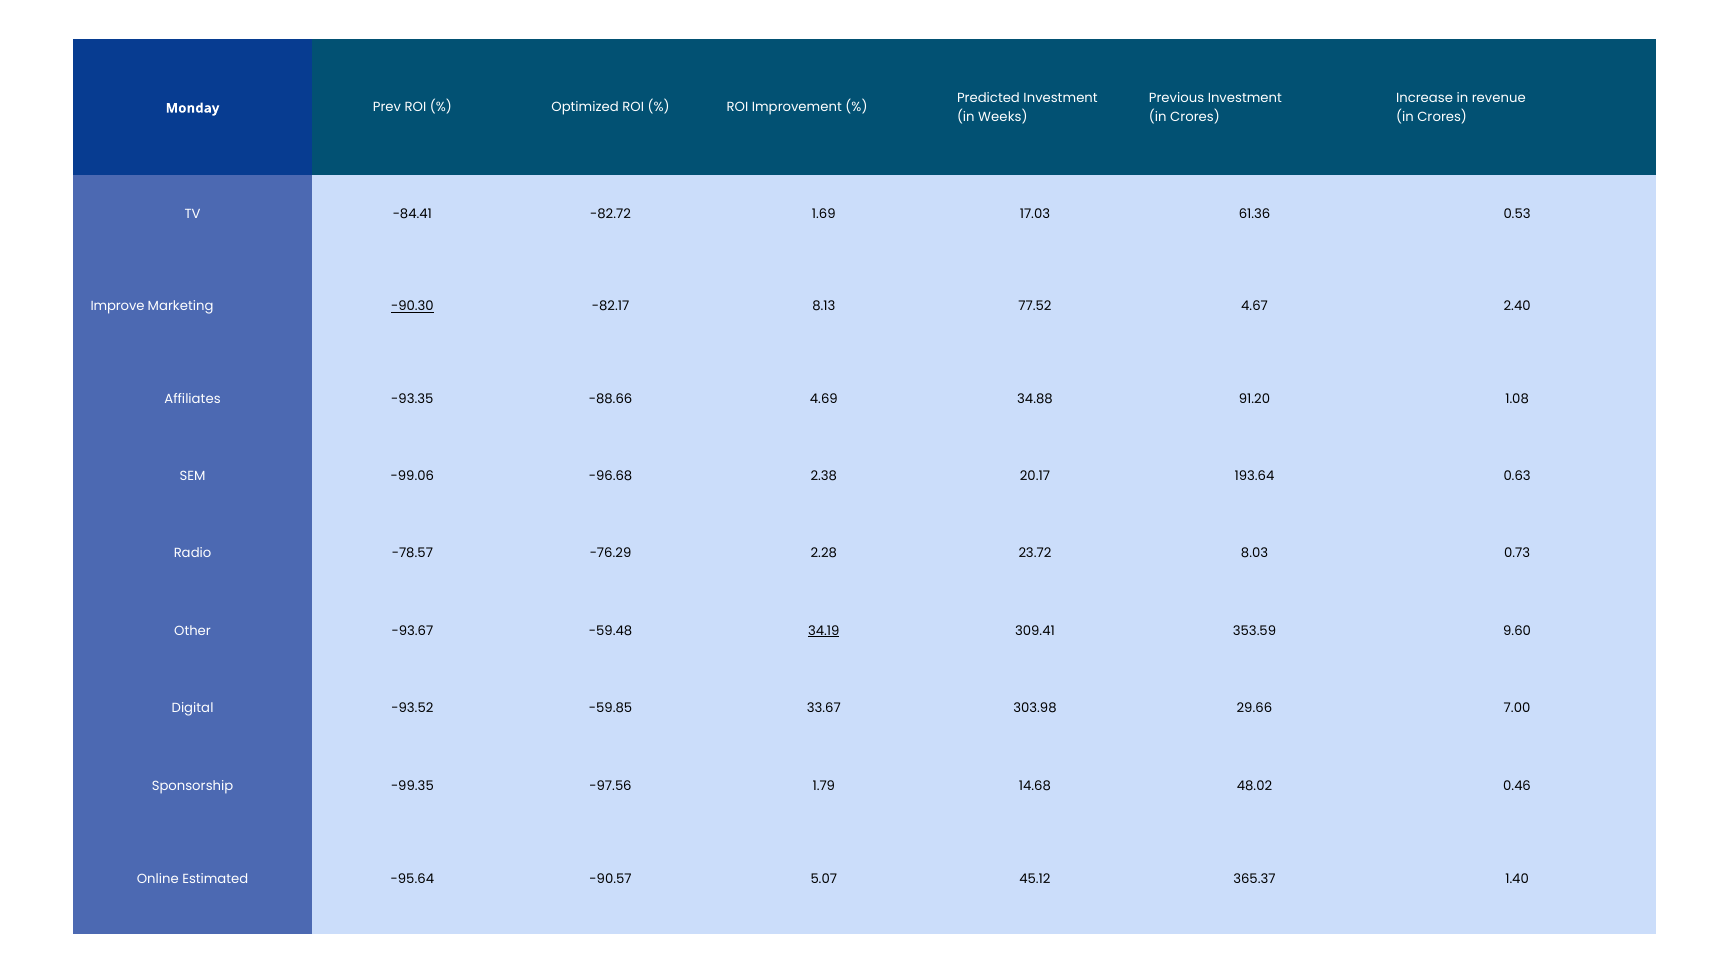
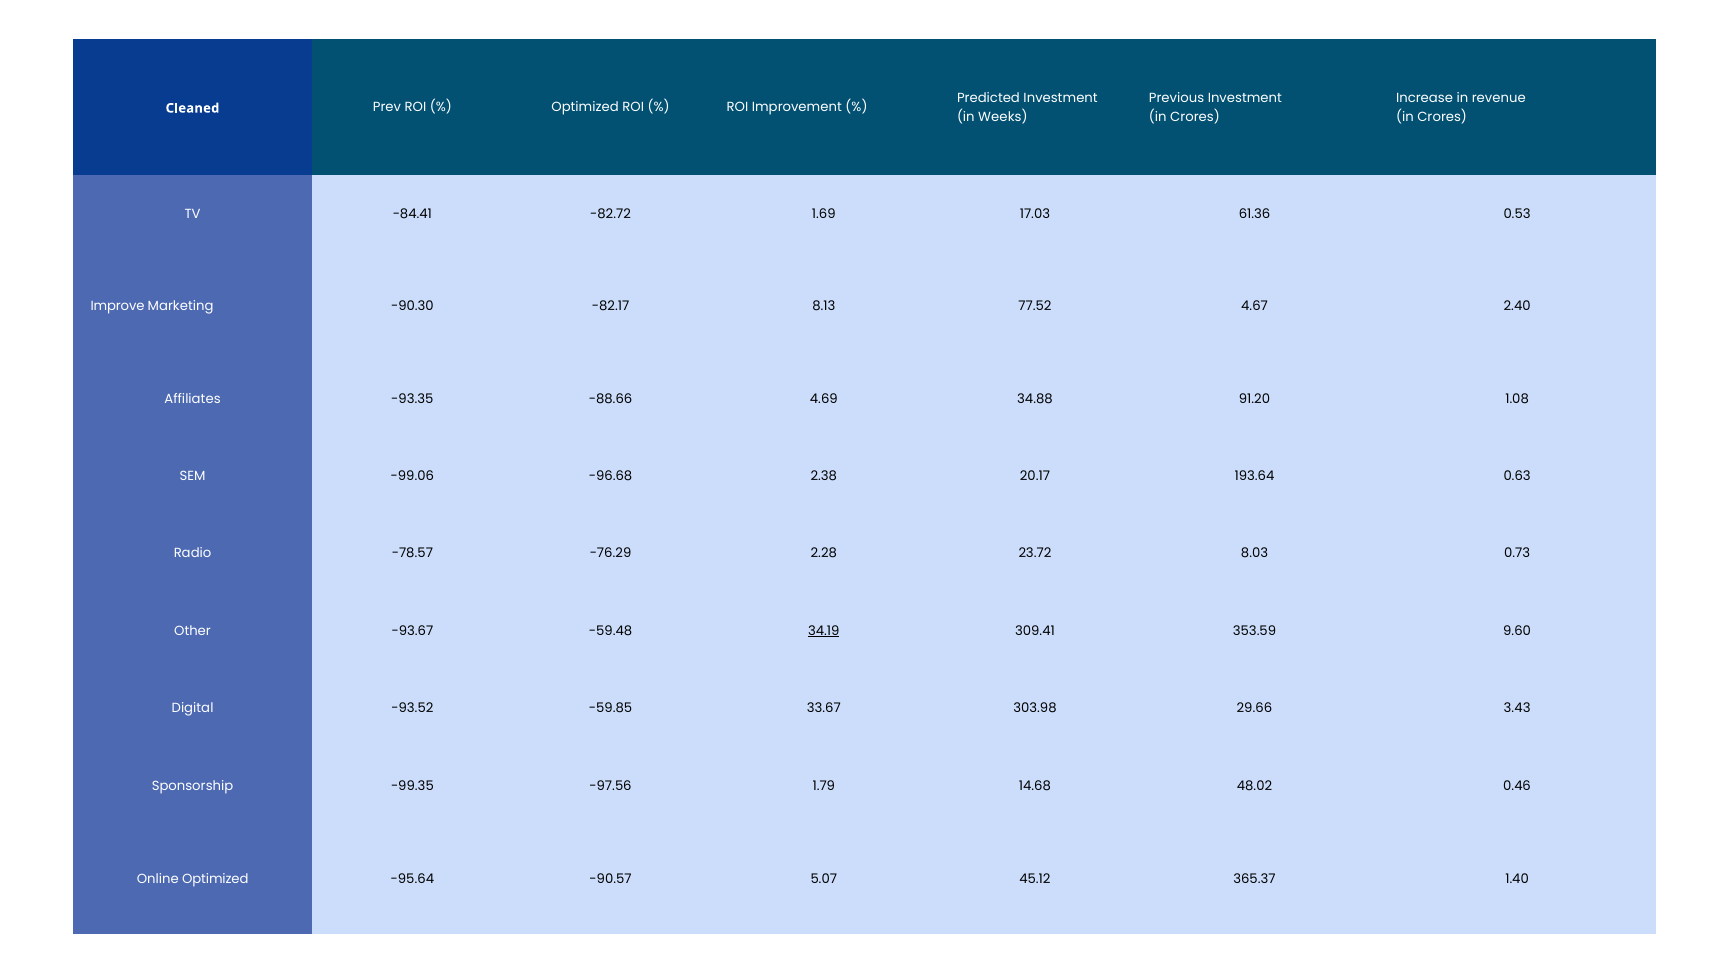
Monday: Monday -> Cleaned
-90.30 underline: present -> none
7.00: 7.00 -> 3.43
Online Estimated: Estimated -> Optimized
